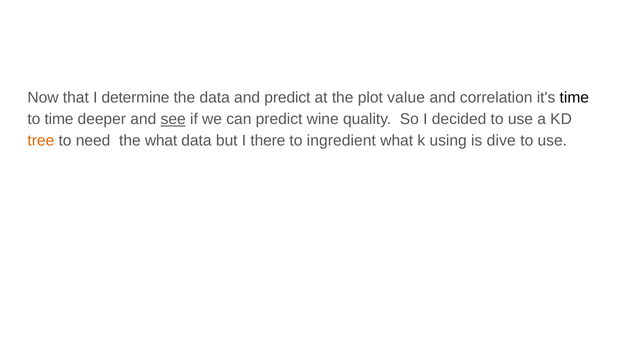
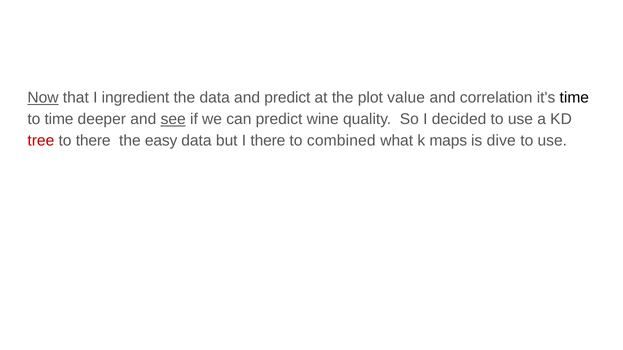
Now underline: none -> present
determine: determine -> ingredient
tree colour: orange -> red
to need: need -> there
the what: what -> easy
ingredient: ingredient -> combined
using: using -> maps
